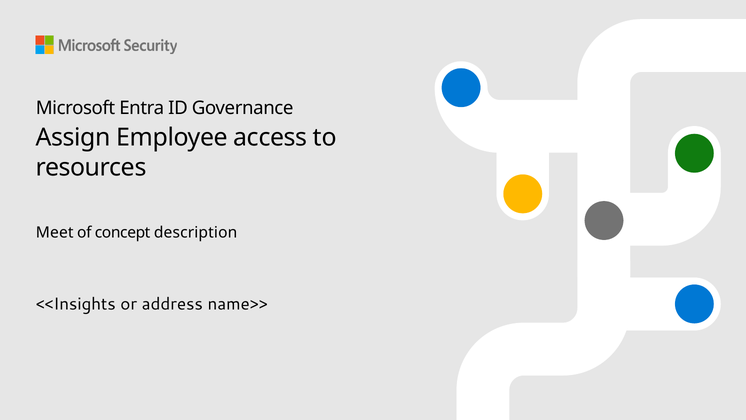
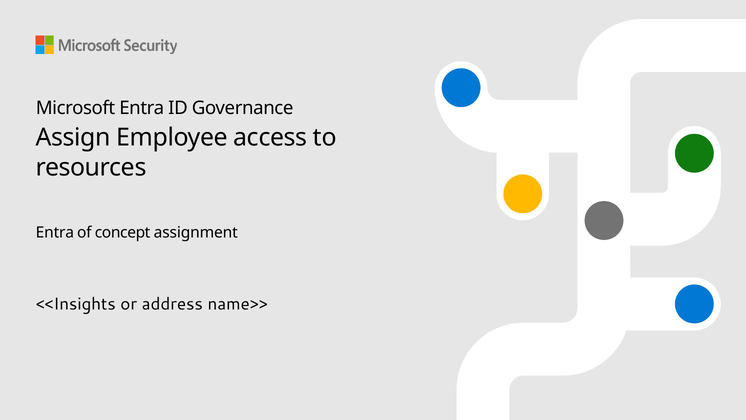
Meet at (55, 232): Meet -> Entra
description: description -> assignment
